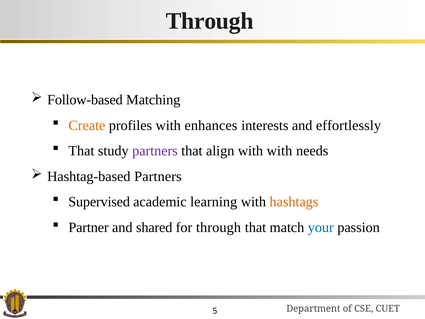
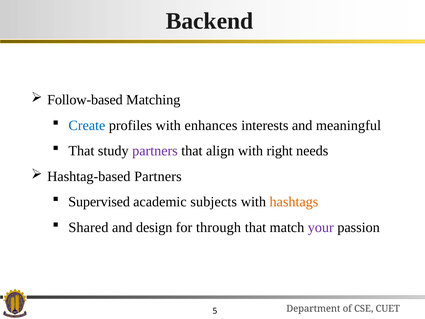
Through at (210, 21): Through -> Backend
Create colour: orange -> blue
effortlessly: effortlessly -> meaningful
with with: with -> right
learning: learning -> subjects
Partner: Partner -> Shared
shared: shared -> design
your colour: blue -> purple
